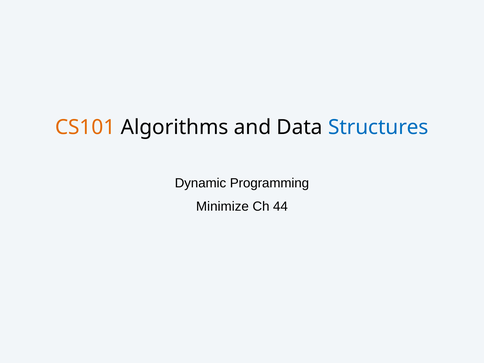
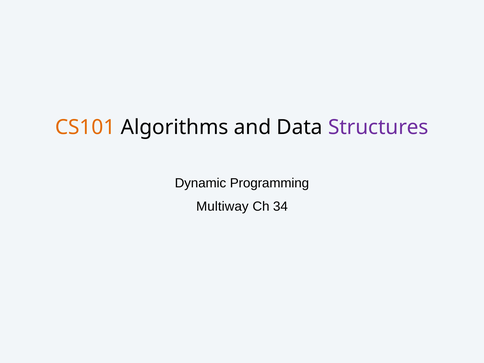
Structures colour: blue -> purple
Minimize: Minimize -> Multiway
44: 44 -> 34
